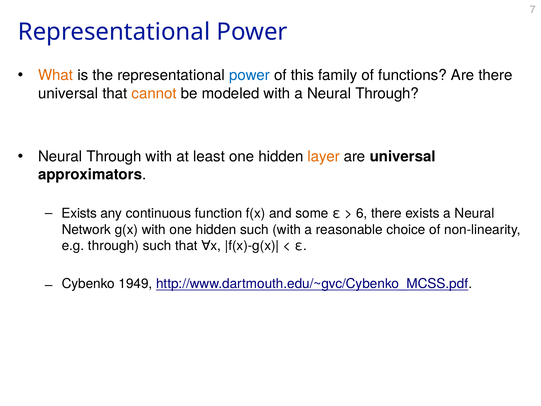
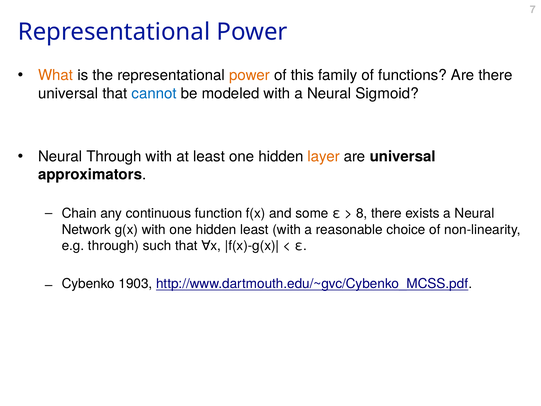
power at (250, 75) colour: blue -> orange
cannot colour: orange -> blue
a Neural Through: Through -> Sigmoid
Exists at (79, 213): Exists -> Chain
6: 6 -> 8
hidden such: such -> least
1949: 1949 -> 1903
